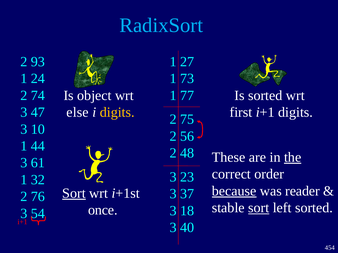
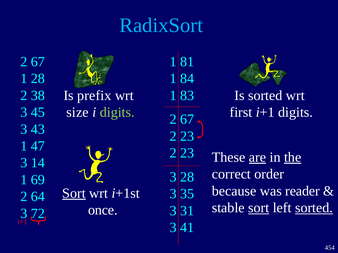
93 at (38, 62): 93 -> 67
27: 27 -> 81
1 24: 24 -> 28
73: 73 -> 84
74: 74 -> 38
object: object -> prefix
77: 77 -> 83
47: 47 -> 45
else: else -> size
digits at (117, 112) colour: yellow -> light green
75 at (187, 120): 75 -> 67
10: 10 -> 43
56 at (187, 136): 56 -> 23
44: 44 -> 47
48 at (187, 153): 48 -> 23
are underline: none -> present
61: 61 -> 14
3 23: 23 -> 28
32: 32 -> 69
because underline: present -> none
37: 37 -> 35
76: 76 -> 64
sorted at (314, 208) underline: none -> present
18: 18 -> 31
54: 54 -> 72
40: 40 -> 41
